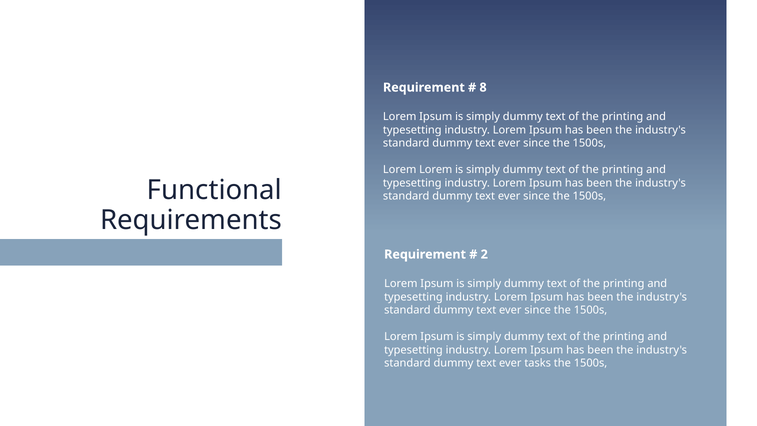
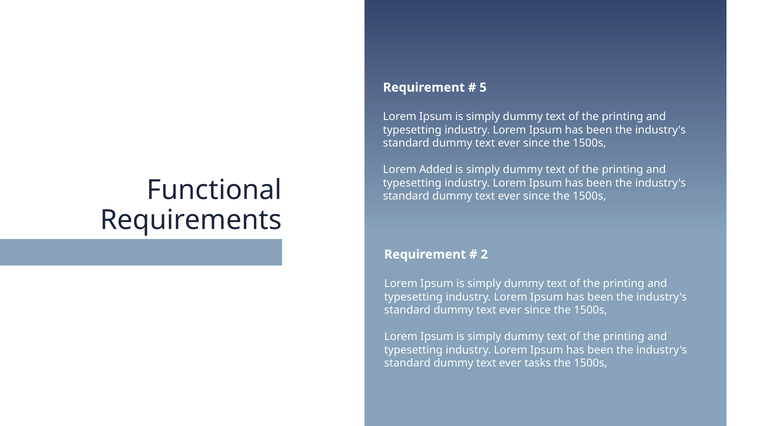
8: 8 -> 5
Lorem Lorem: Lorem -> Added
